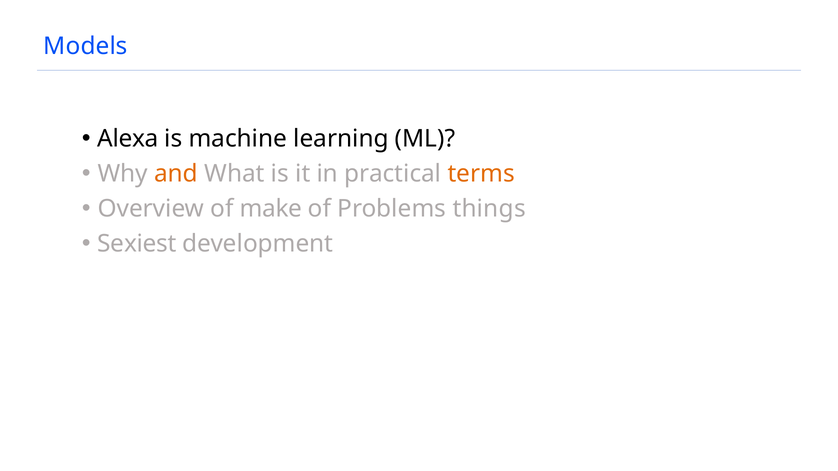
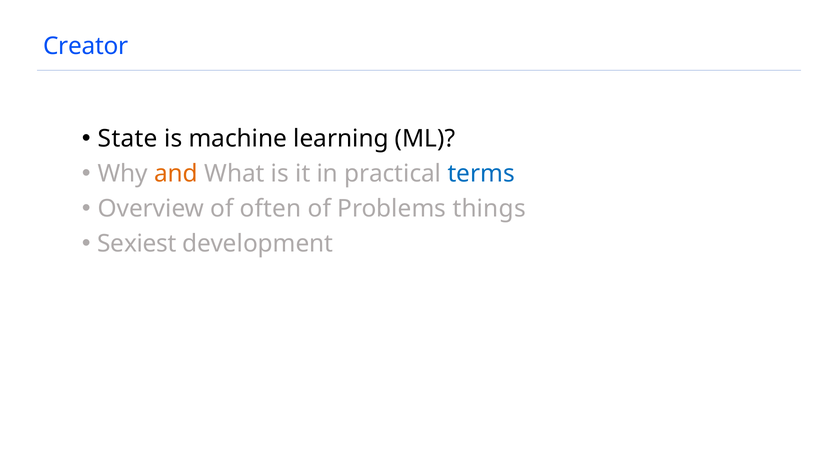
Models: Models -> Creator
Alexa: Alexa -> State
terms colour: orange -> blue
make: make -> often
